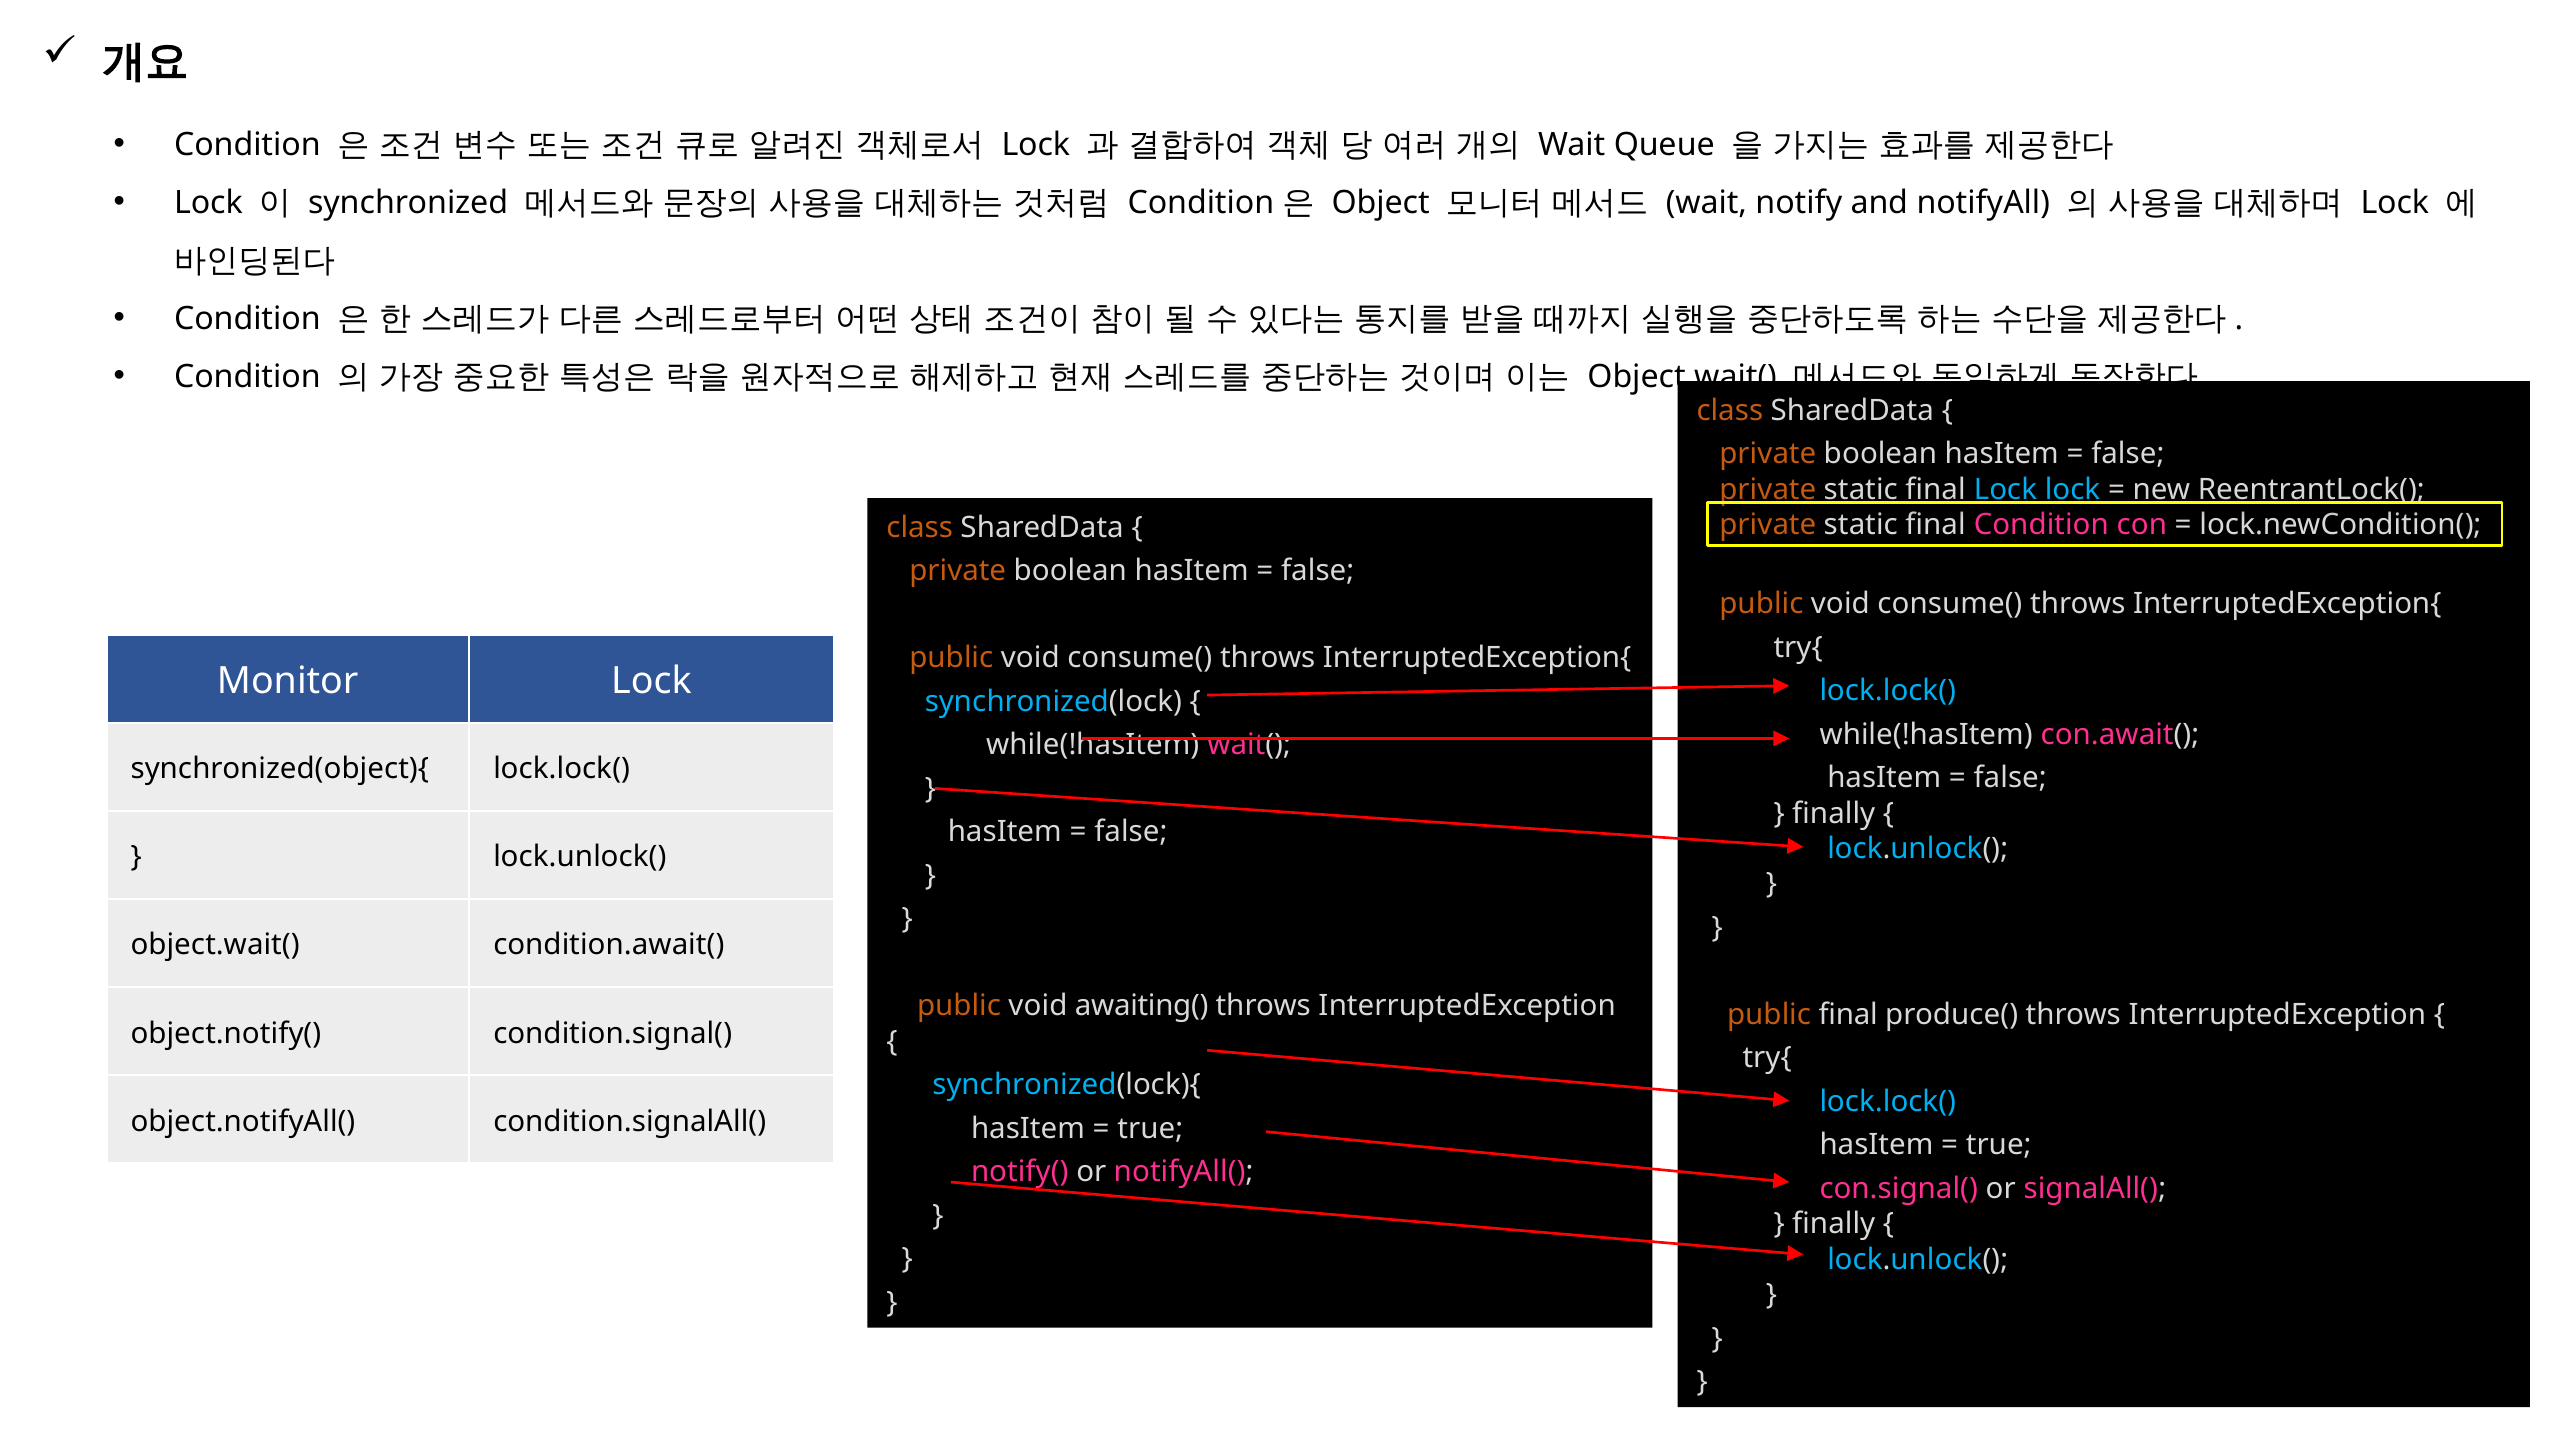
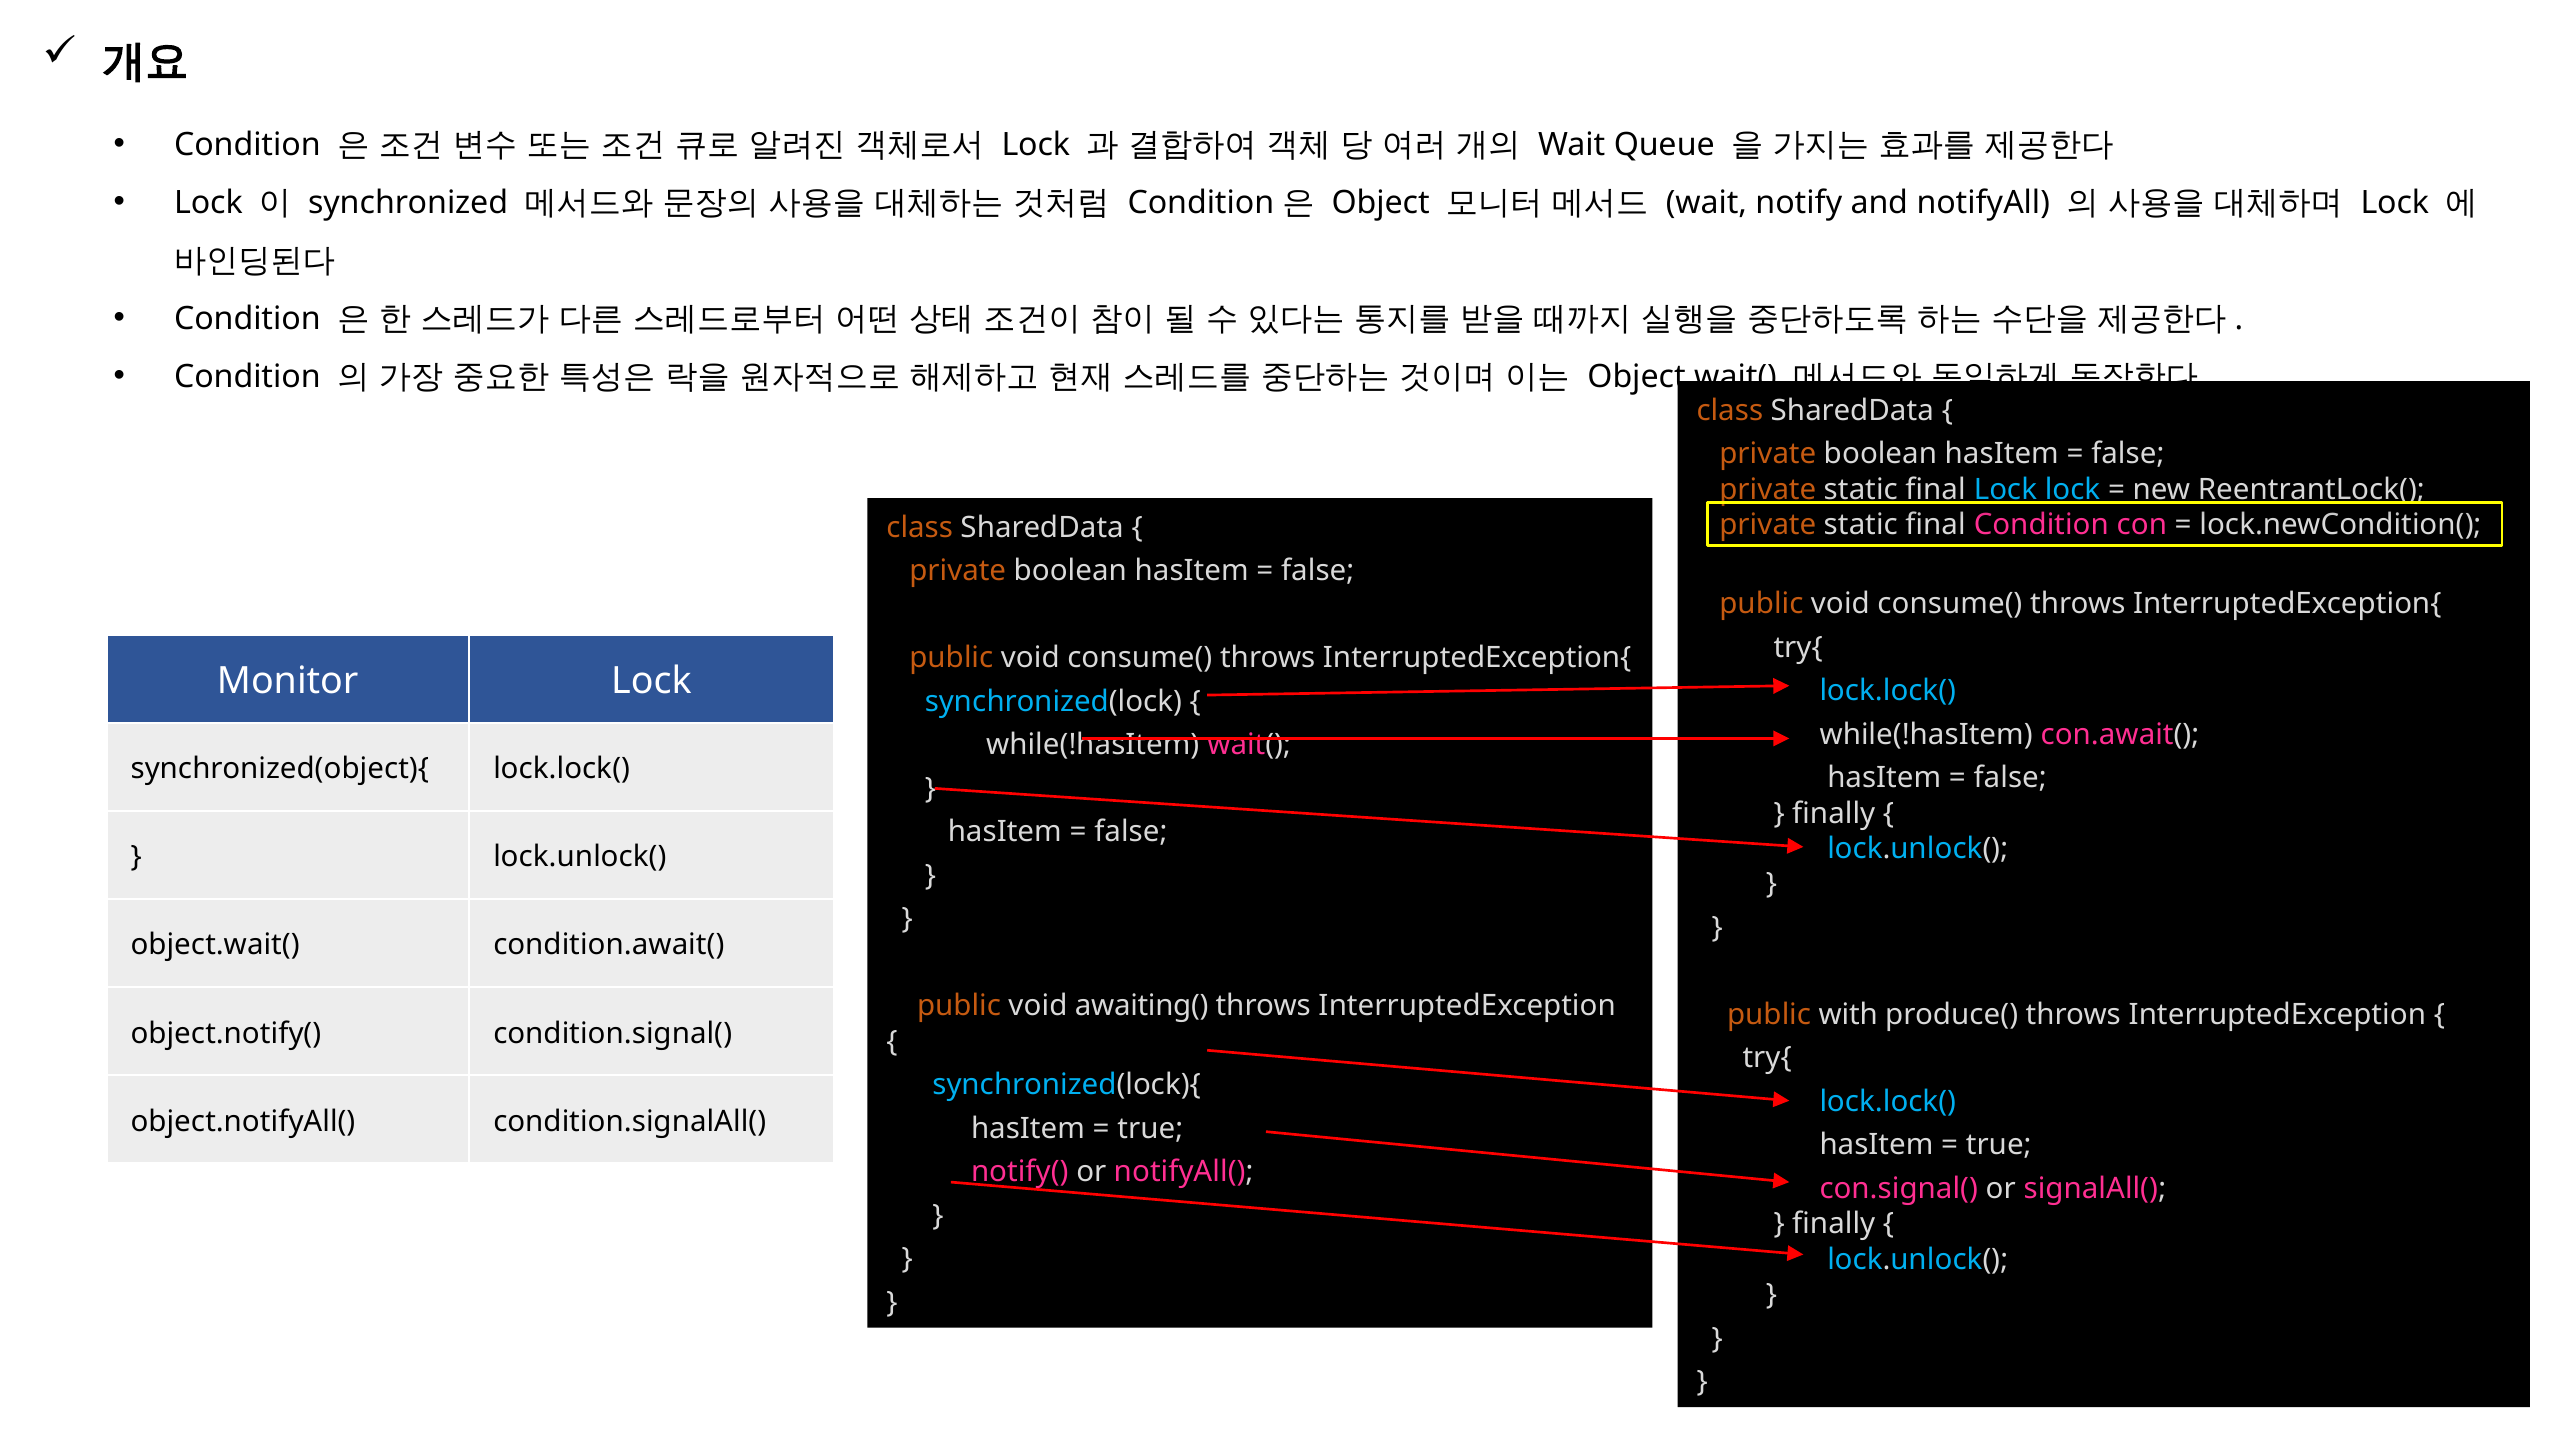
public final: final -> with
